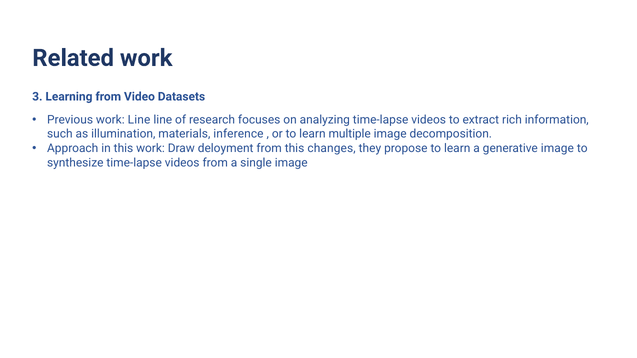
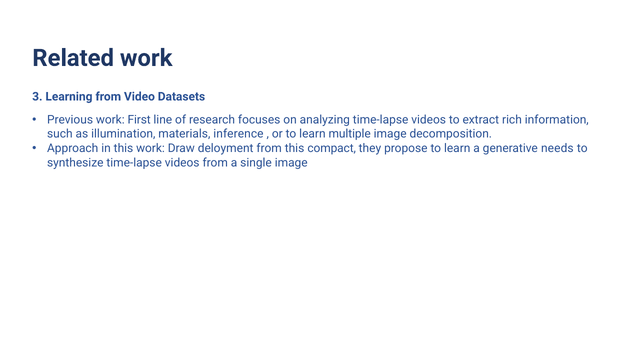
work Line: Line -> First
changes: changes -> compact
generative image: image -> needs
